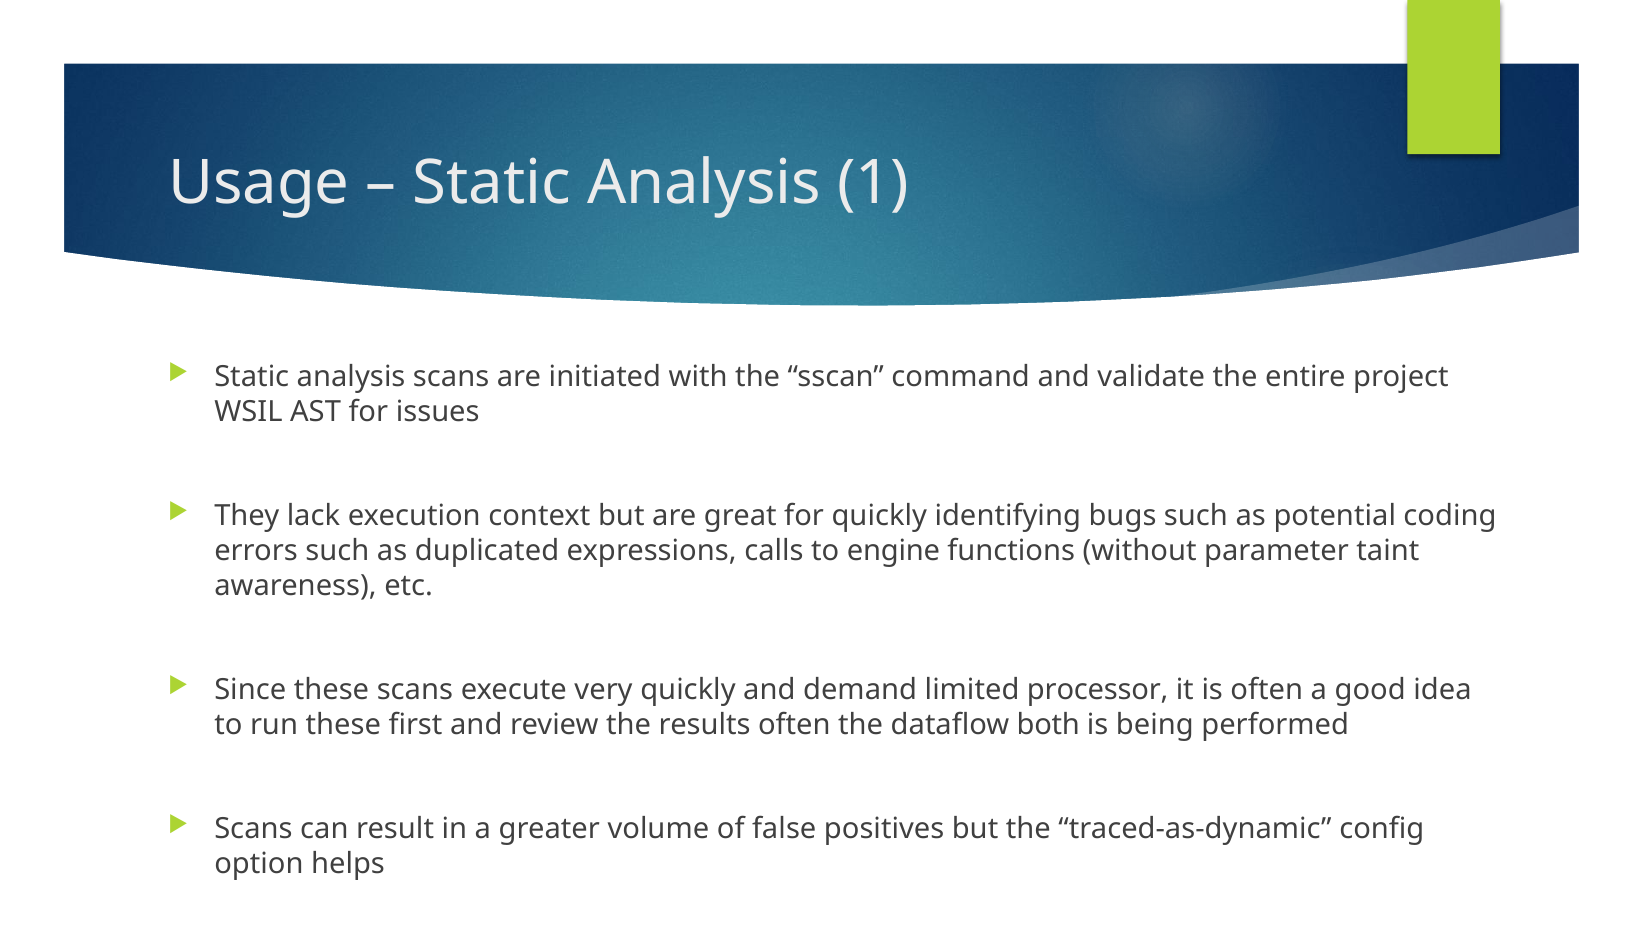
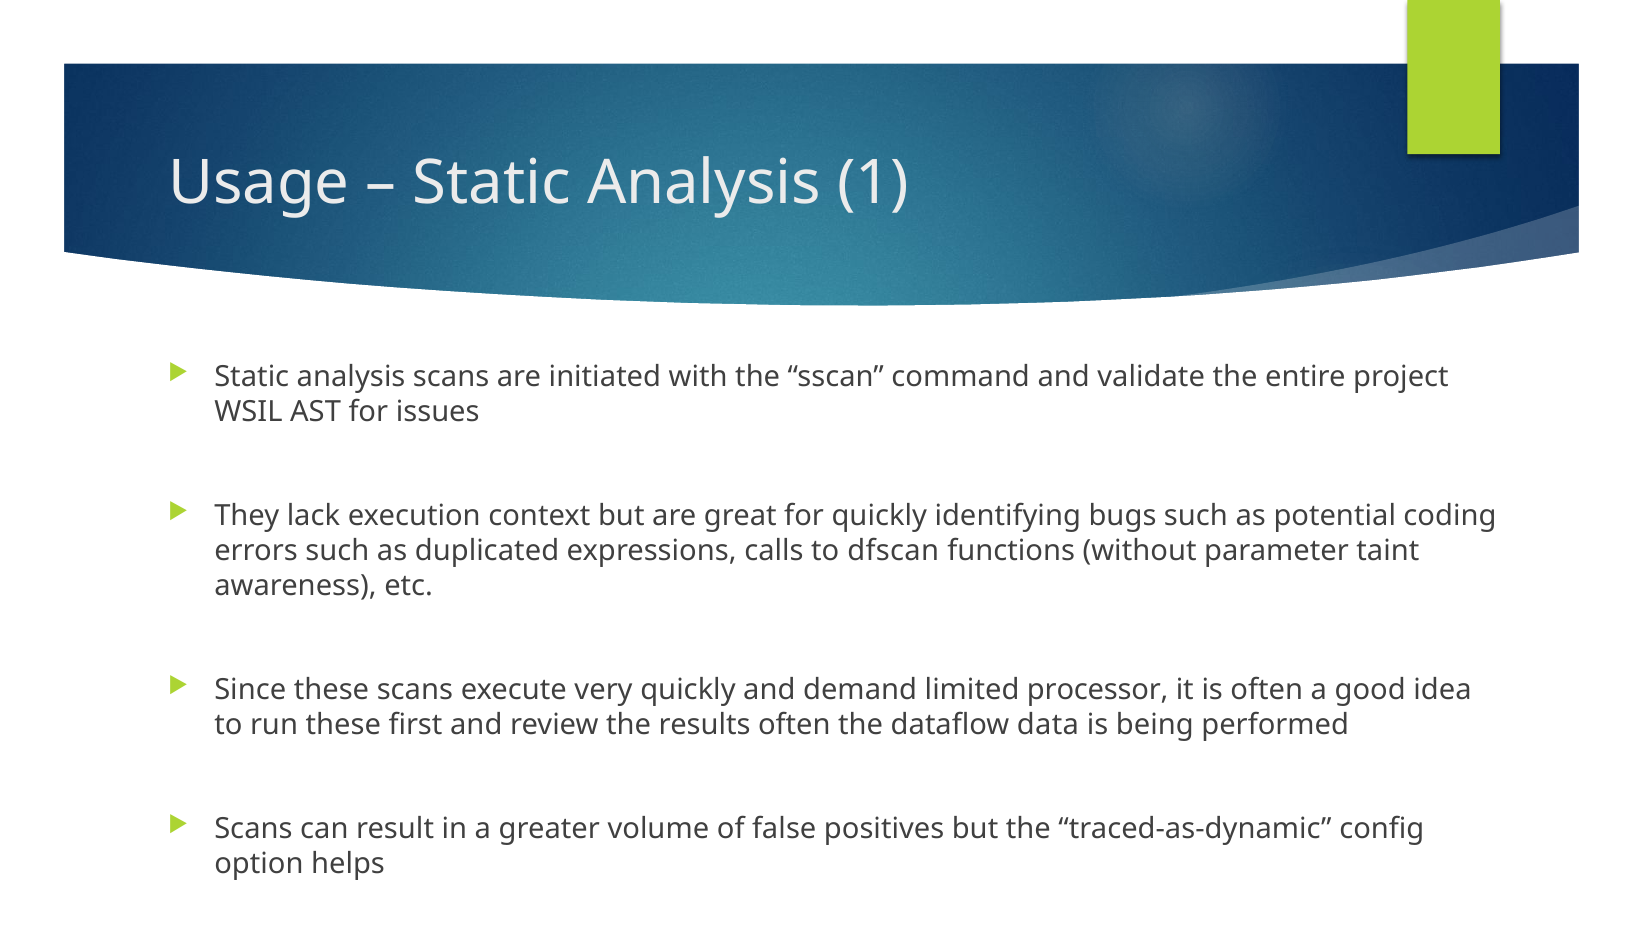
engine: engine -> dfscan
both: both -> data
